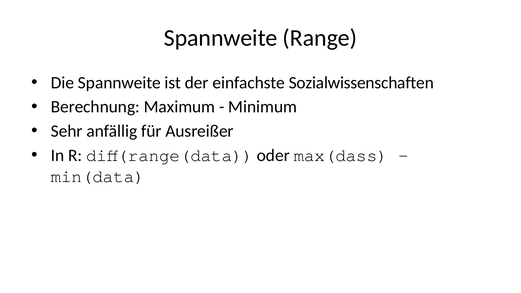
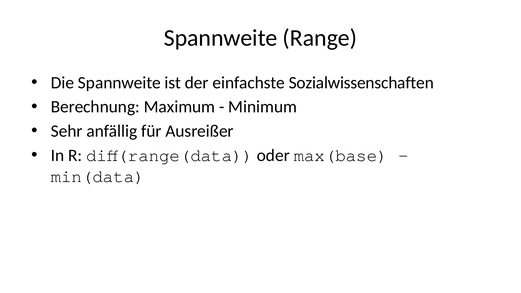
max(dass: max(dass -> max(base
